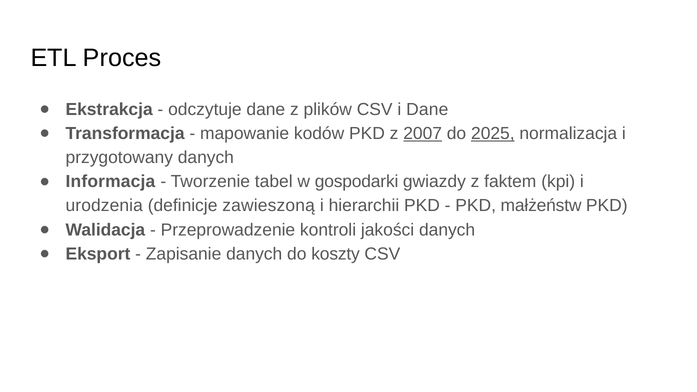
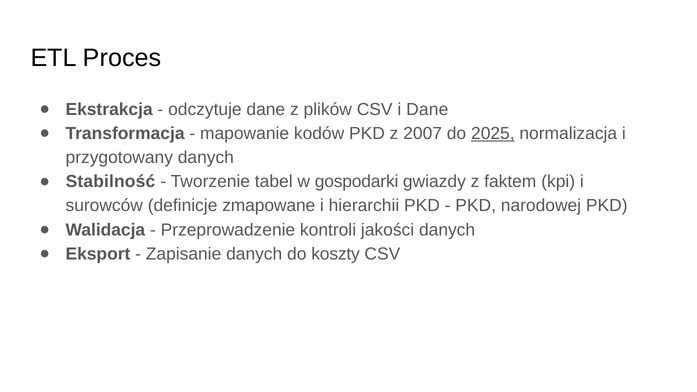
2007 underline: present -> none
Informacja: Informacja -> Stabilność
urodzenia: urodzenia -> surowców
zawieszoną: zawieszoną -> zmapowane
małżeństw: małżeństw -> narodowej
